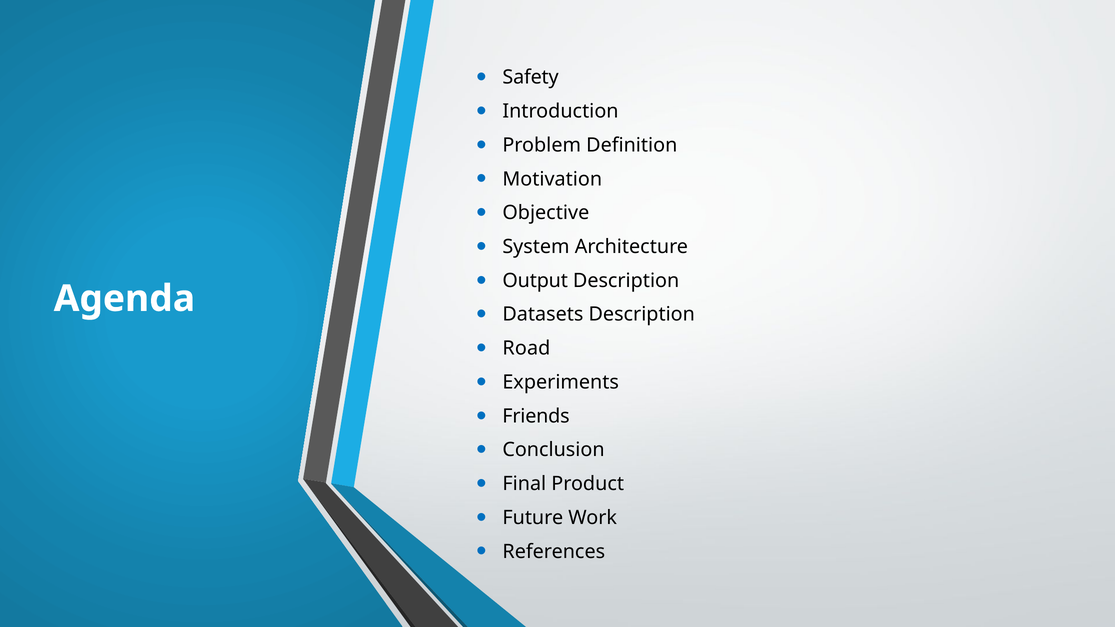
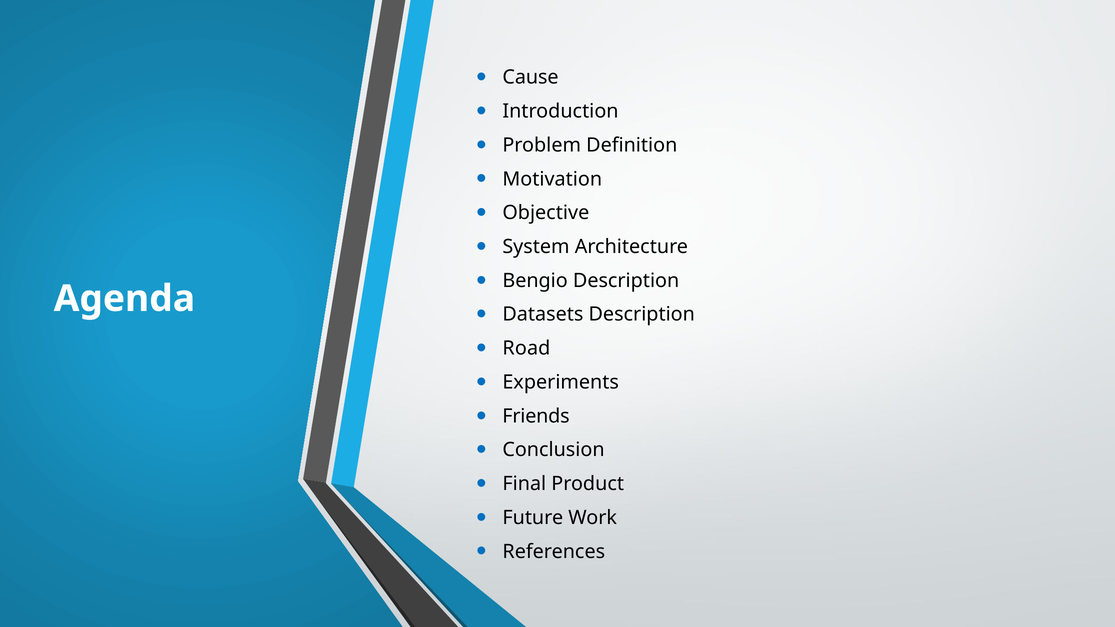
Safety: Safety -> Cause
Output: Output -> Bengio
